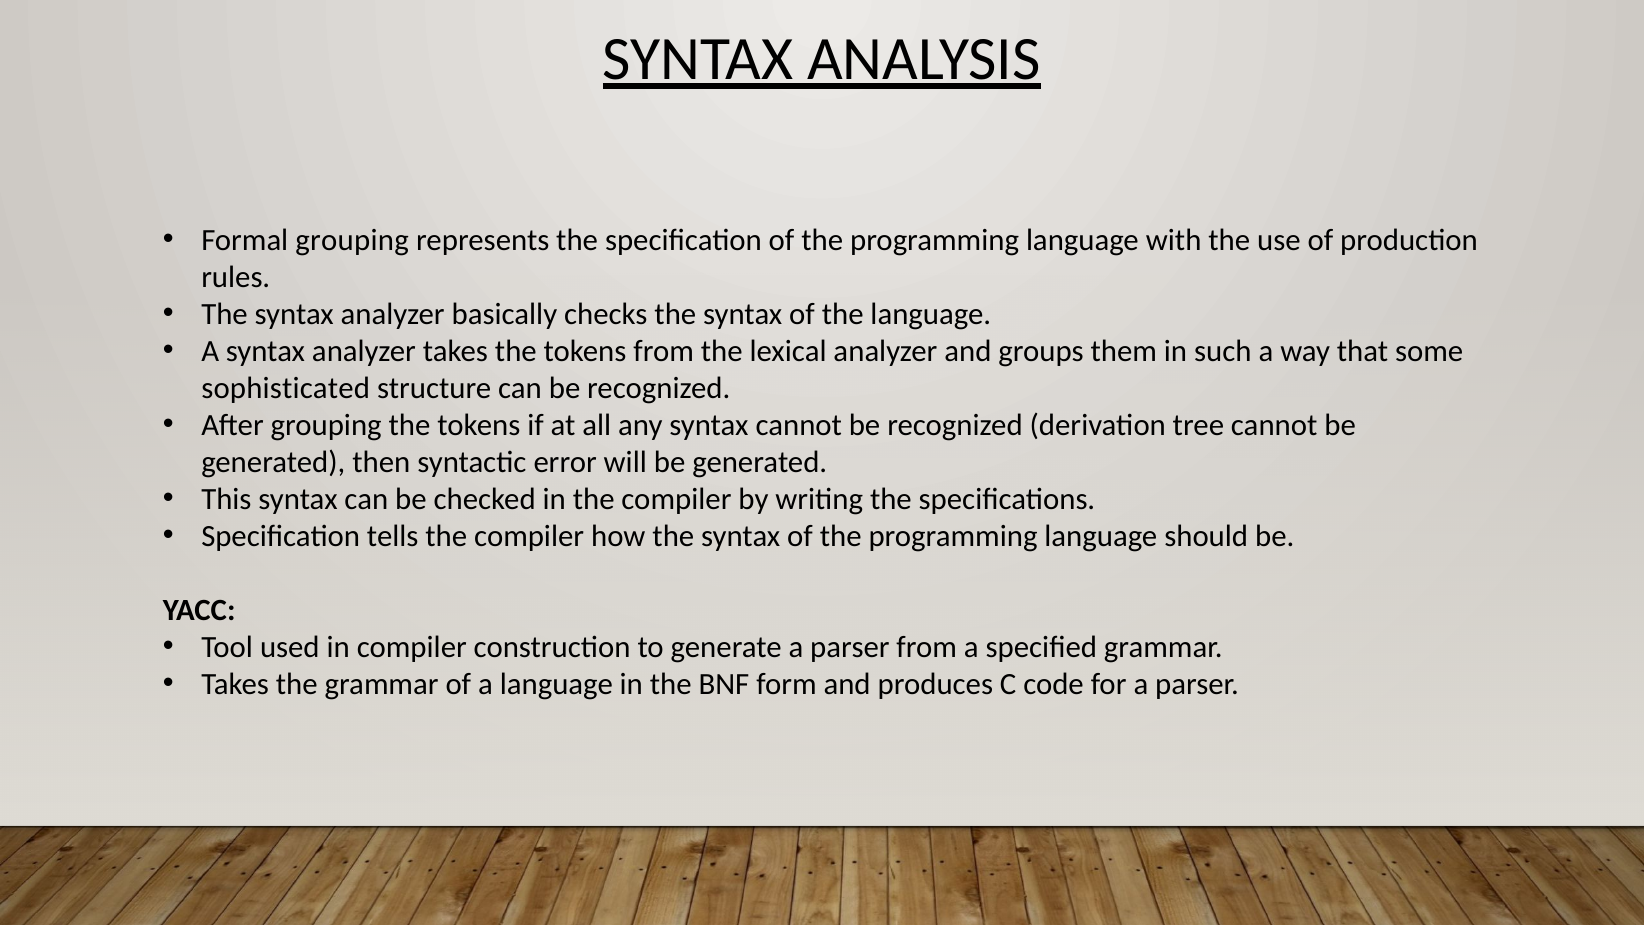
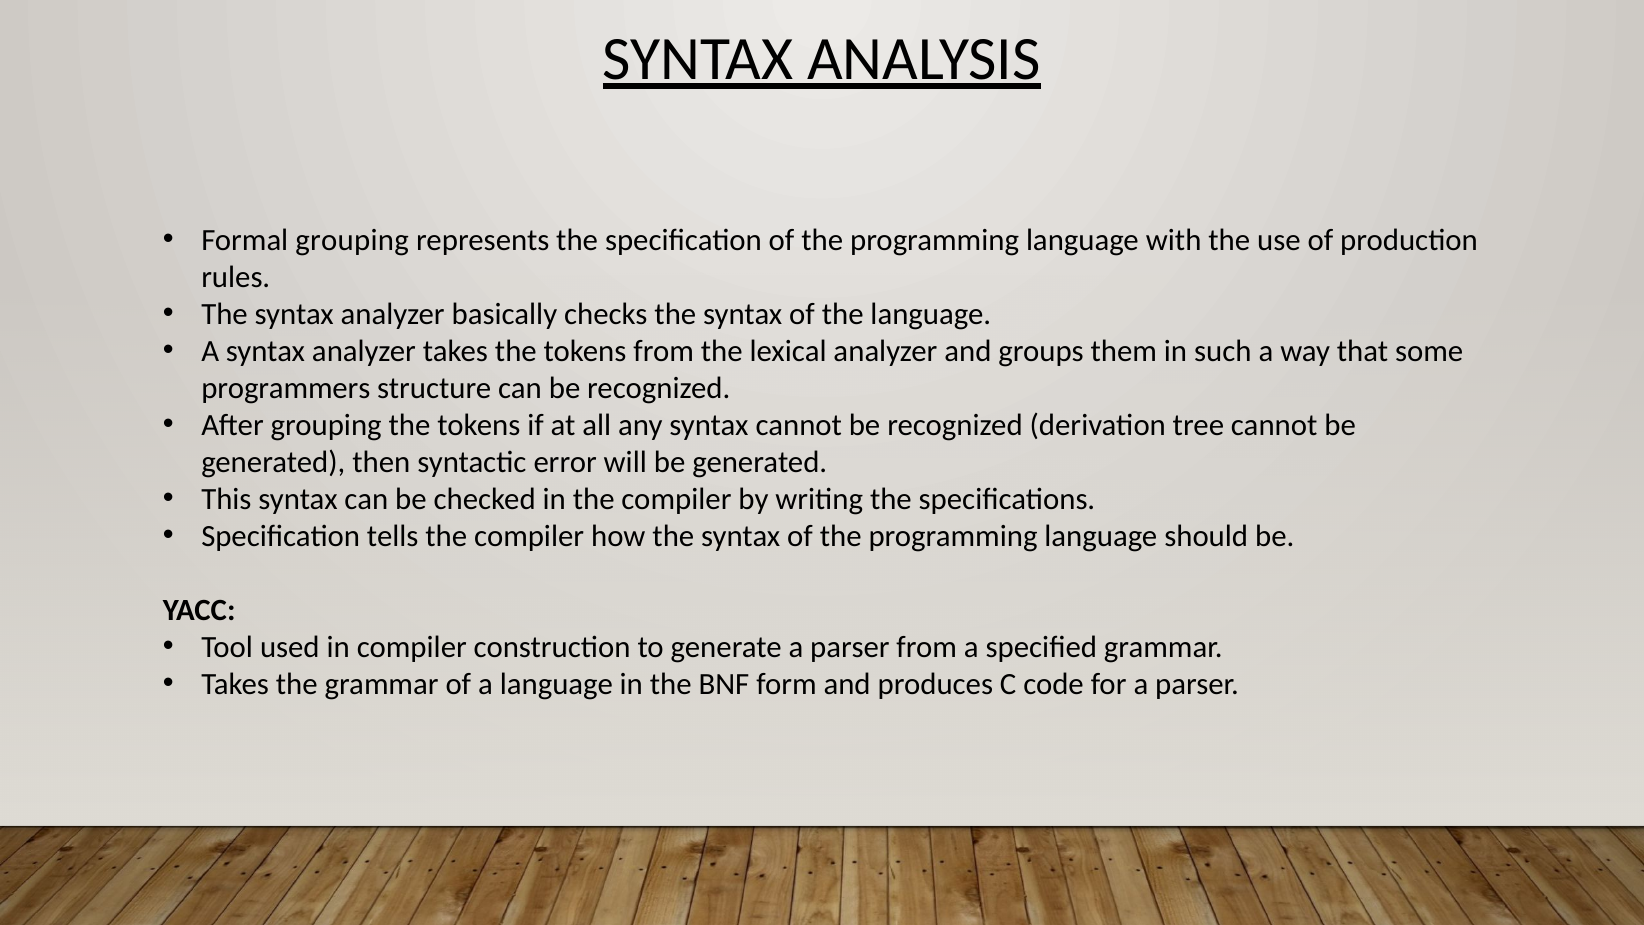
sophisticated: sophisticated -> programmers
